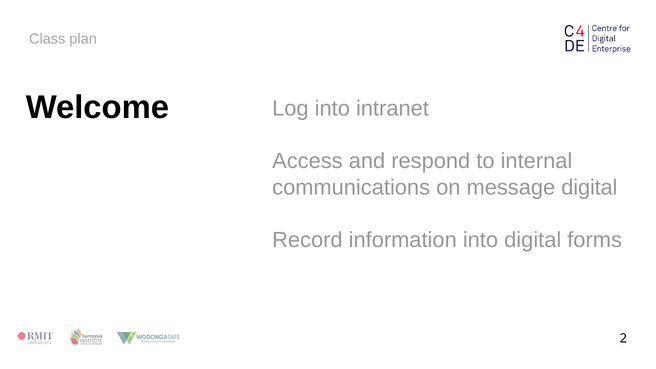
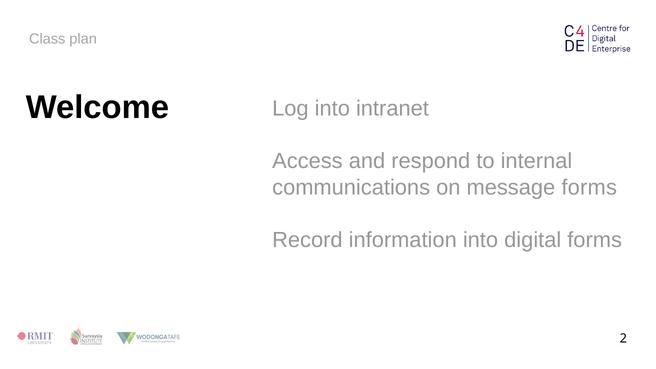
message digital: digital -> forms
